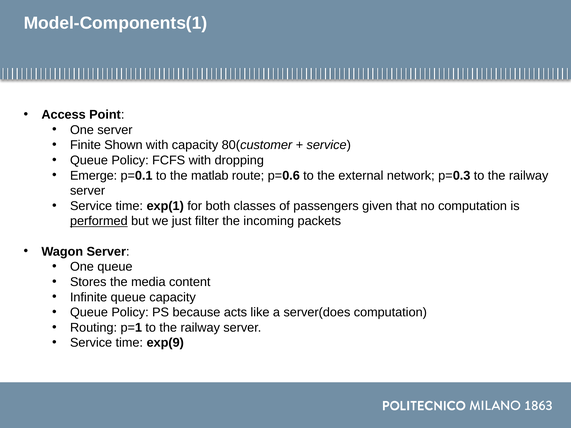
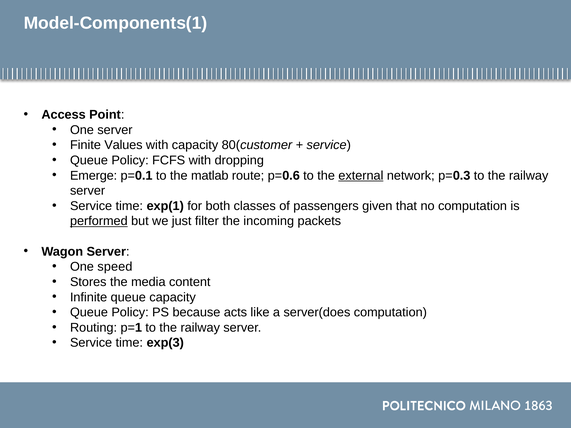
Shown: Shown -> Values
external underline: none -> present
One queue: queue -> speed
exp(9: exp(9 -> exp(3
